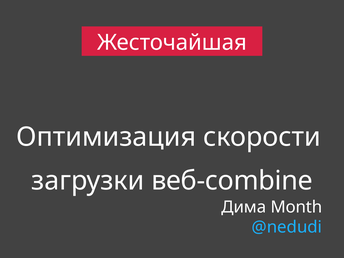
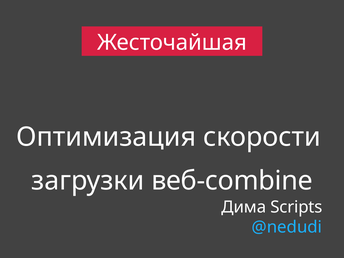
Month: Month -> Scripts
